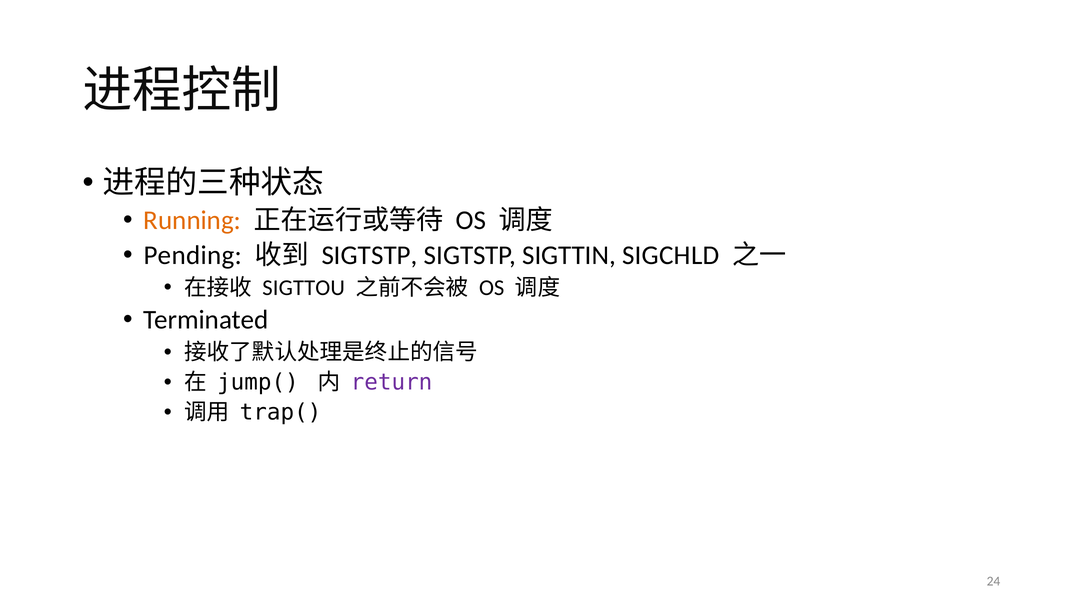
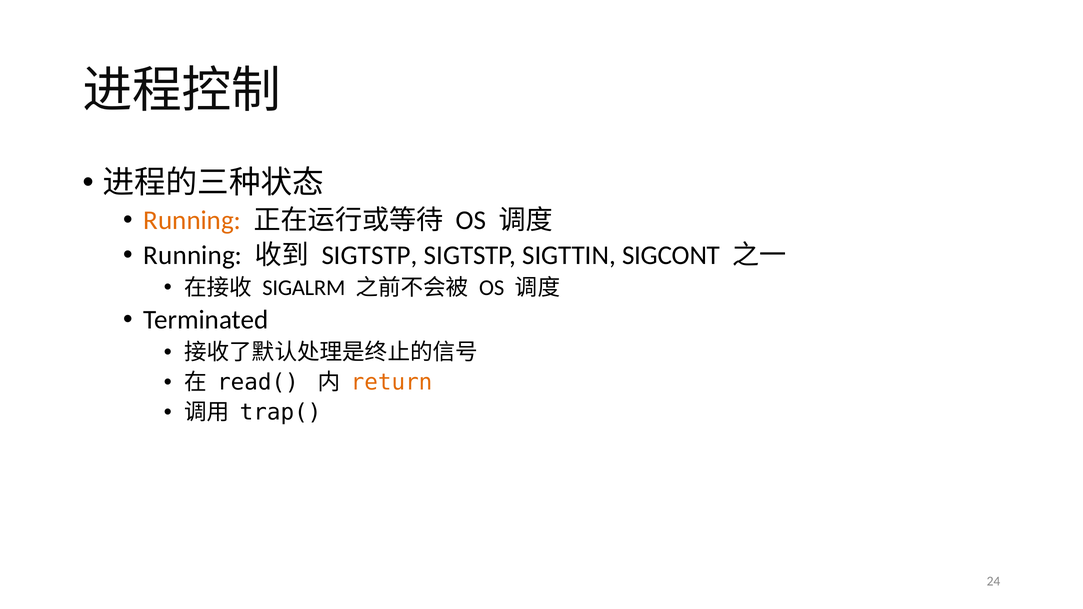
Pending at (193, 255): Pending -> Running
SIGCHLD: SIGCHLD -> SIGCONT
SIGTTOU: SIGTTOU -> SIGALRM
jump(: jump( -> read(
return colour: purple -> orange
